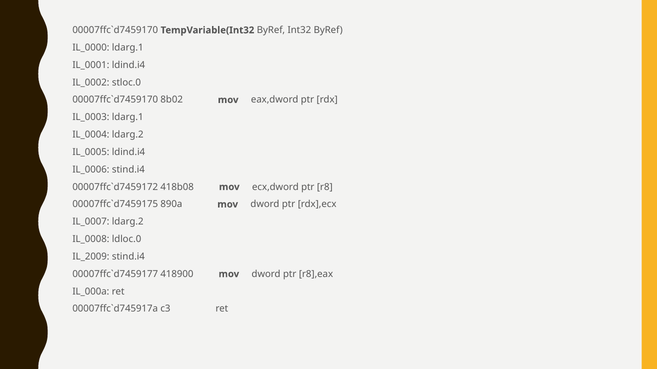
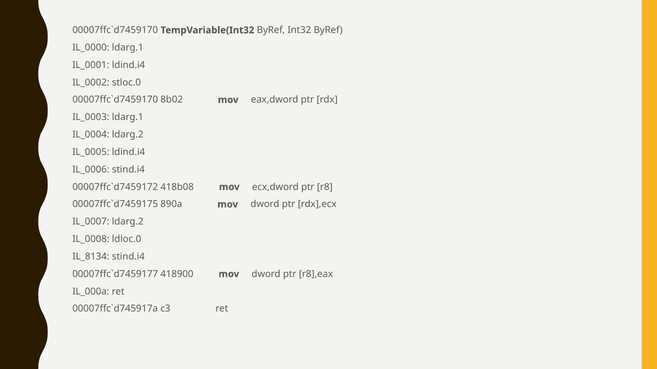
IL_2009: IL_2009 -> IL_8134
